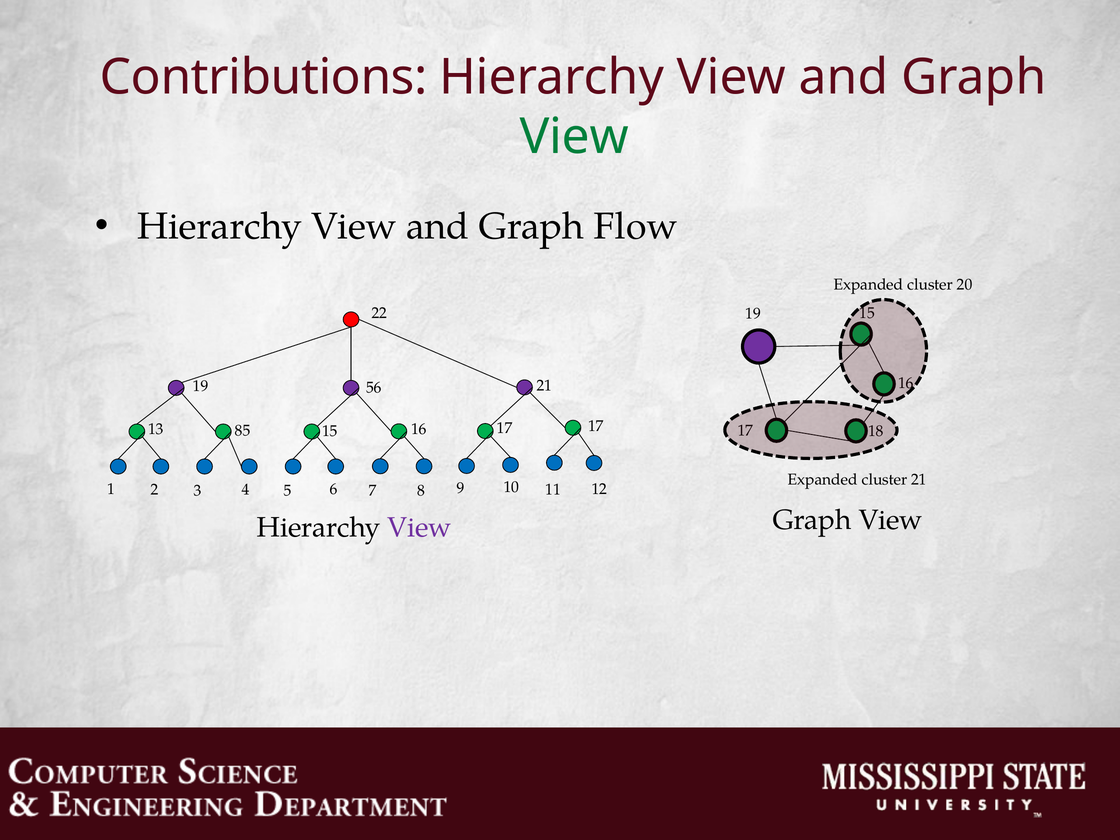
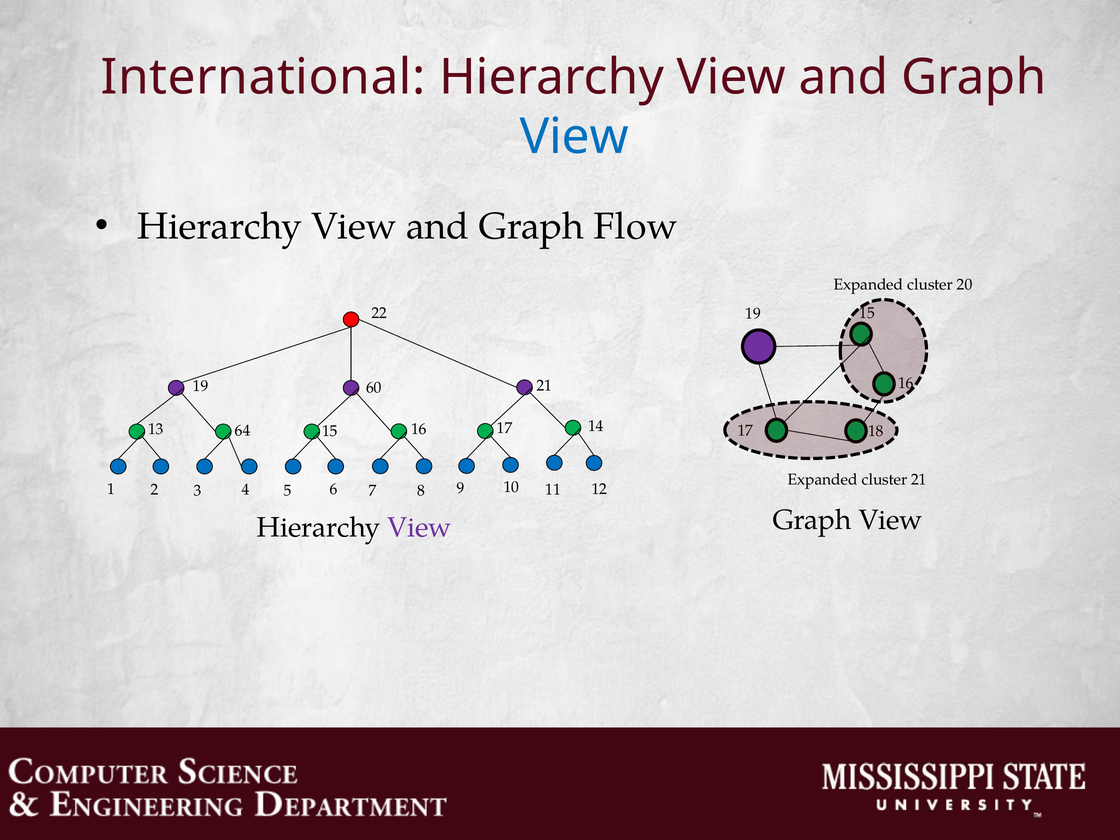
Contributions: Contributions -> International
View at (574, 137) colour: green -> blue
56: 56 -> 60
85: 85 -> 64
17 at (596, 426): 17 -> 14
